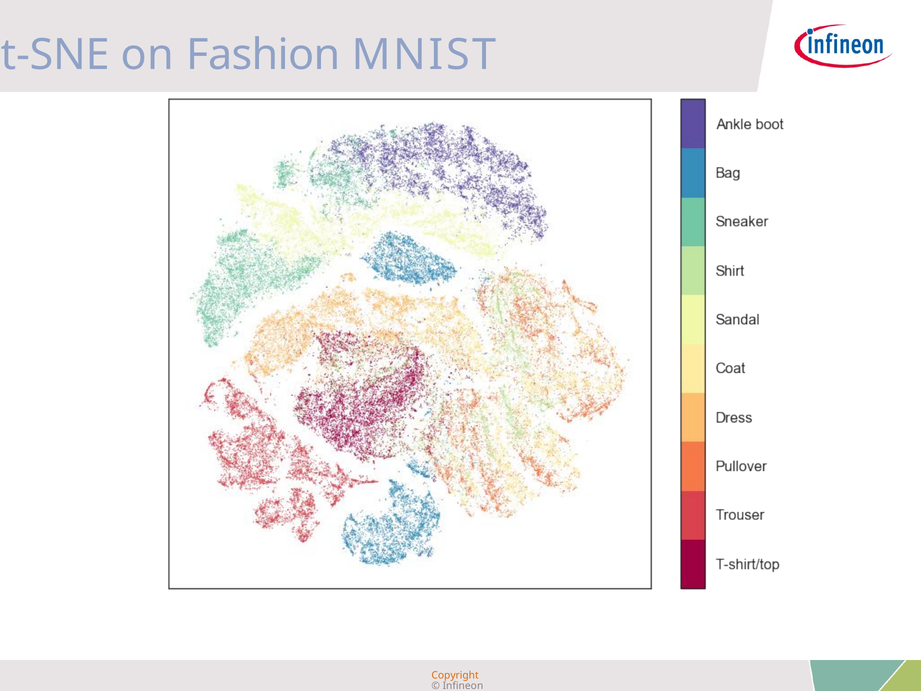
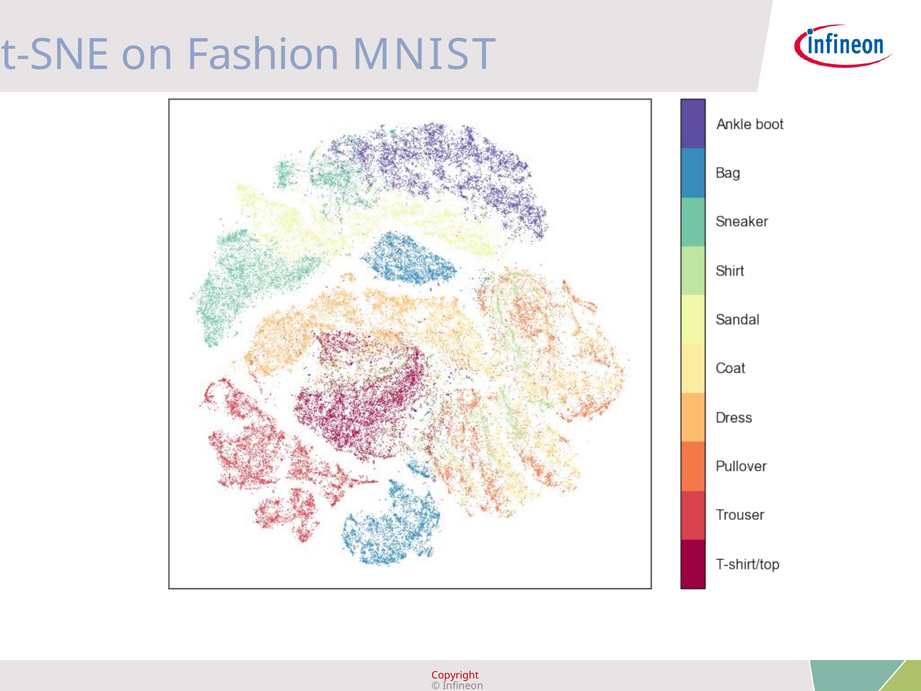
Copyright colour: orange -> red
